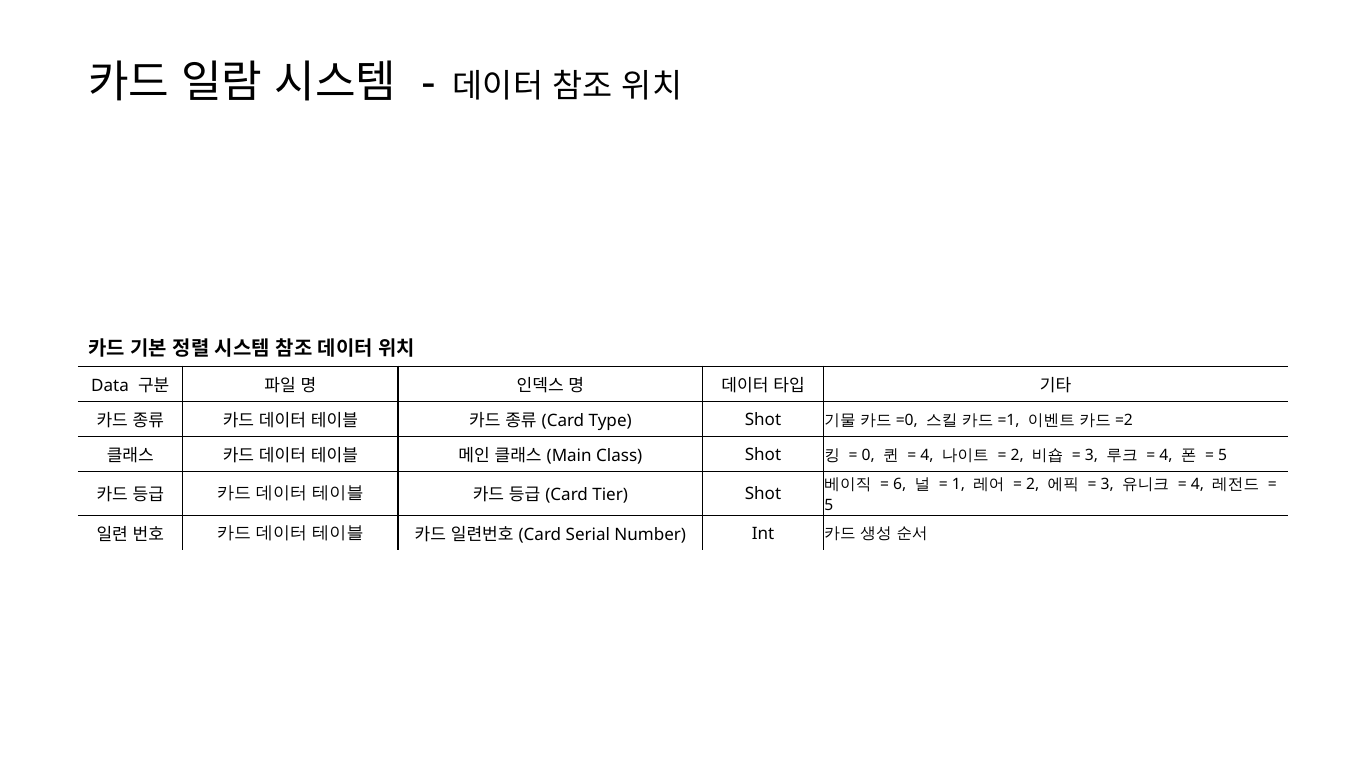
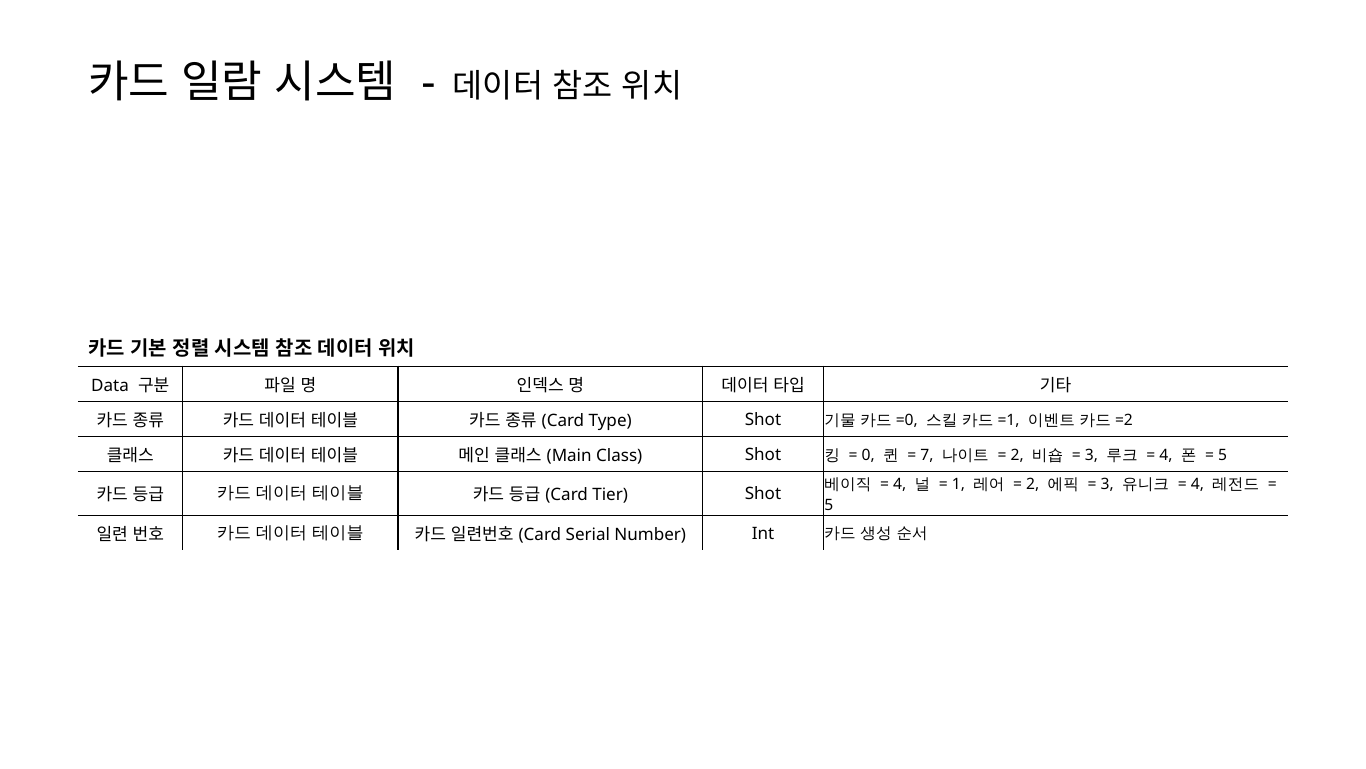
4 at (927, 455): 4 -> 7
6 at (900, 484): 6 -> 4
